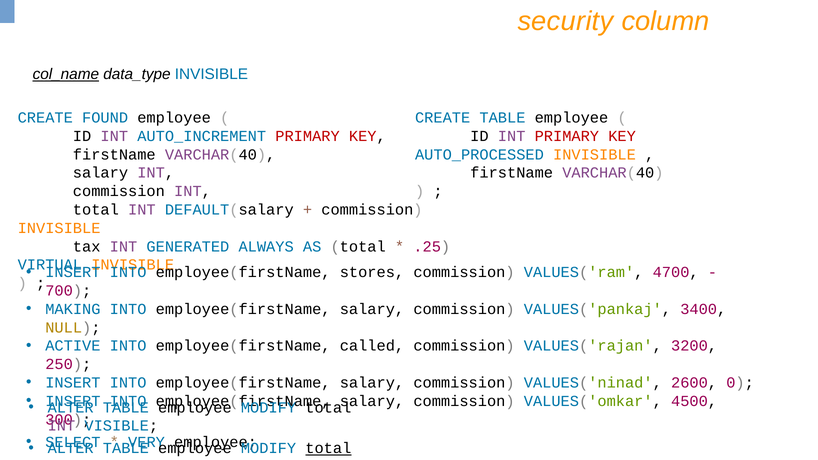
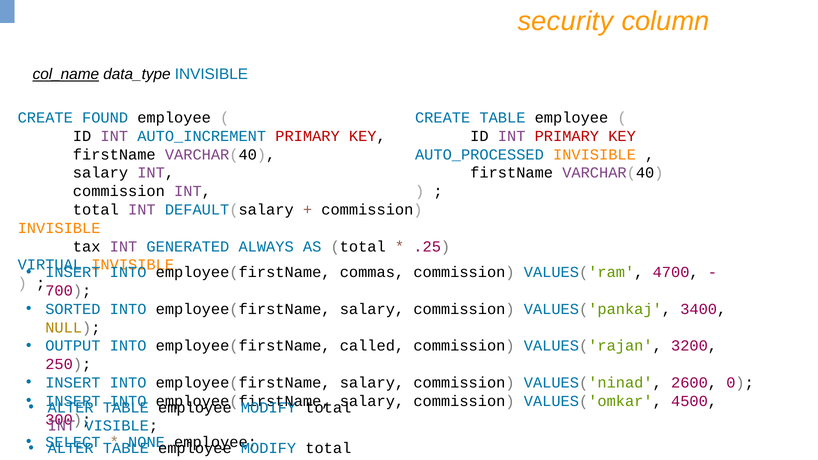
stores: stores -> commas
MAKING: MAKING -> SORTED
ACTIVE: ACTIVE -> OUTPUT
VERY: VERY -> NONE
total at (328, 449) underline: present -> none
